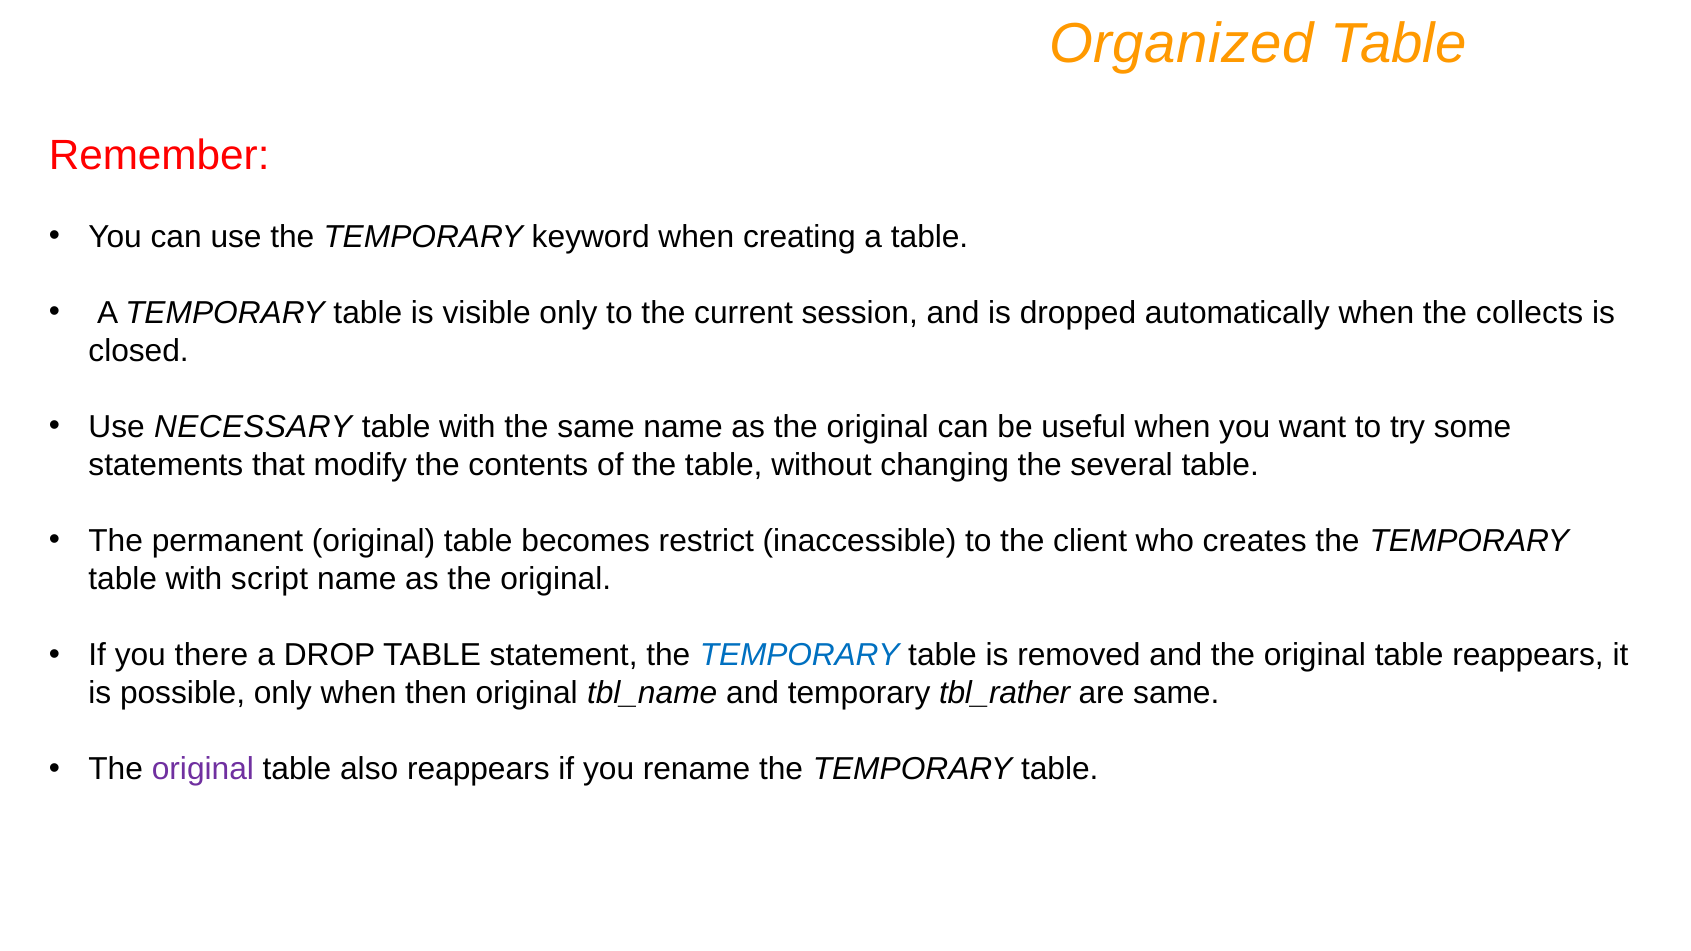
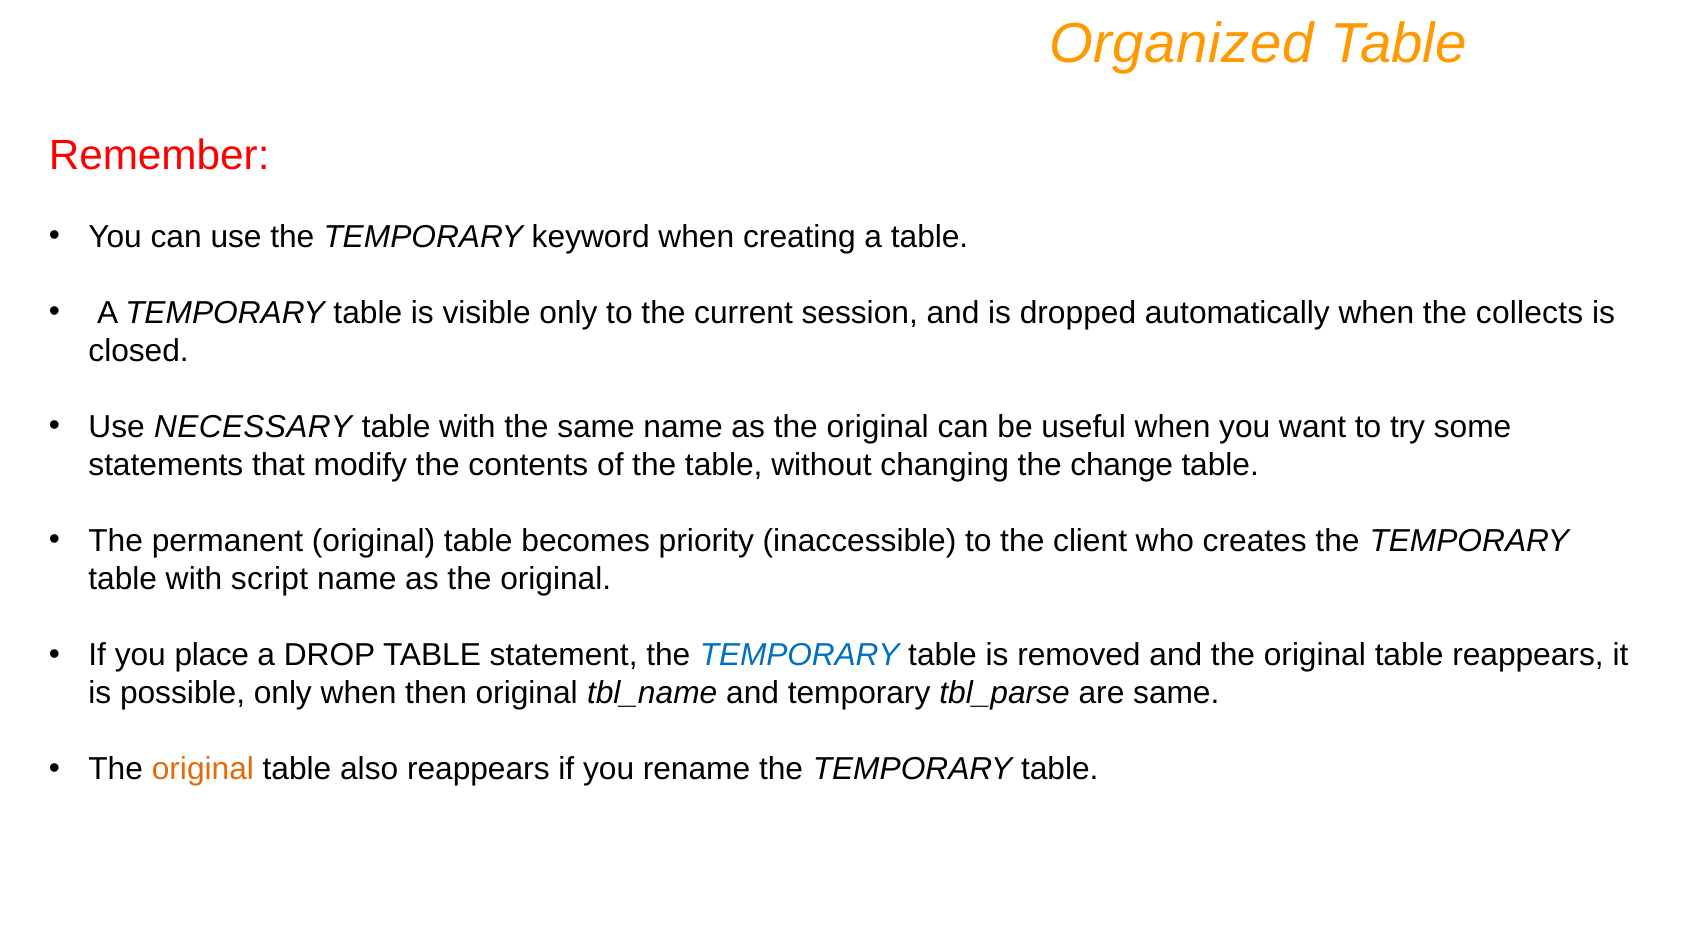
several: several -> change
restrict: restrict -> priority
there: there -> place
tbl_rather: tbl_rather -> tbl_parse
original at (203, 770) colour: purple -> orange
